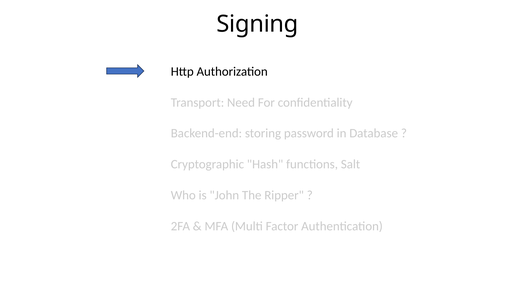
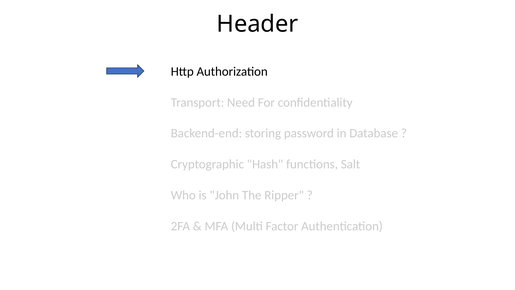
Signing: Signing -> Header
